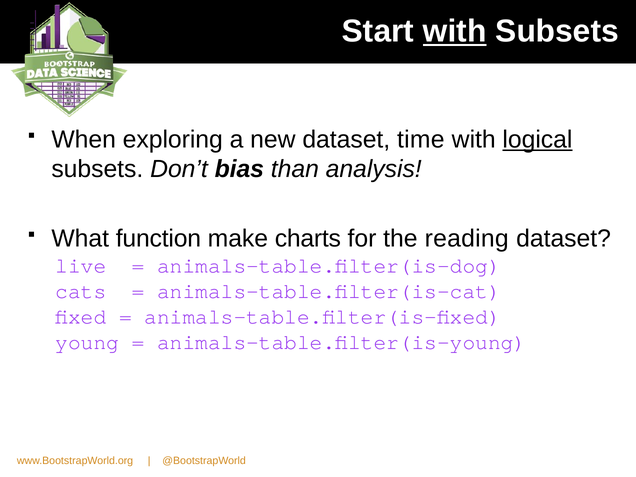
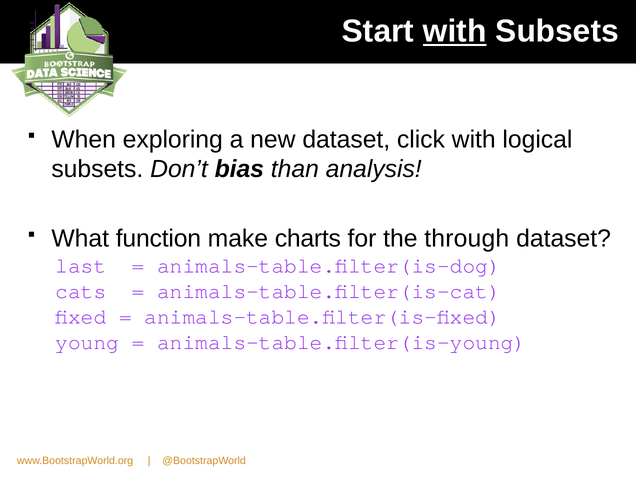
time: time -> click
logical underline: present -> none
reading: reading -> through
live: live -> last
